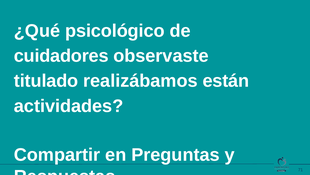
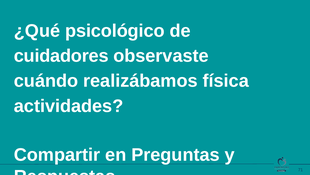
titulado: titulado -> cuándo
están: están -> física
